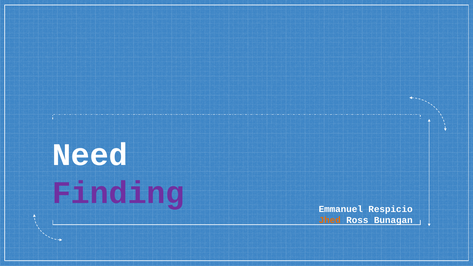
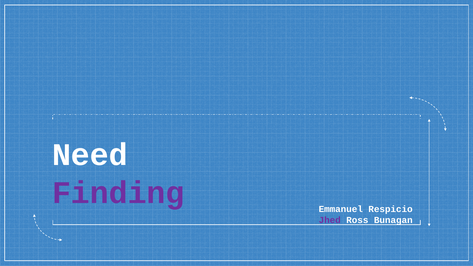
Jhed colour: orange -> purple
